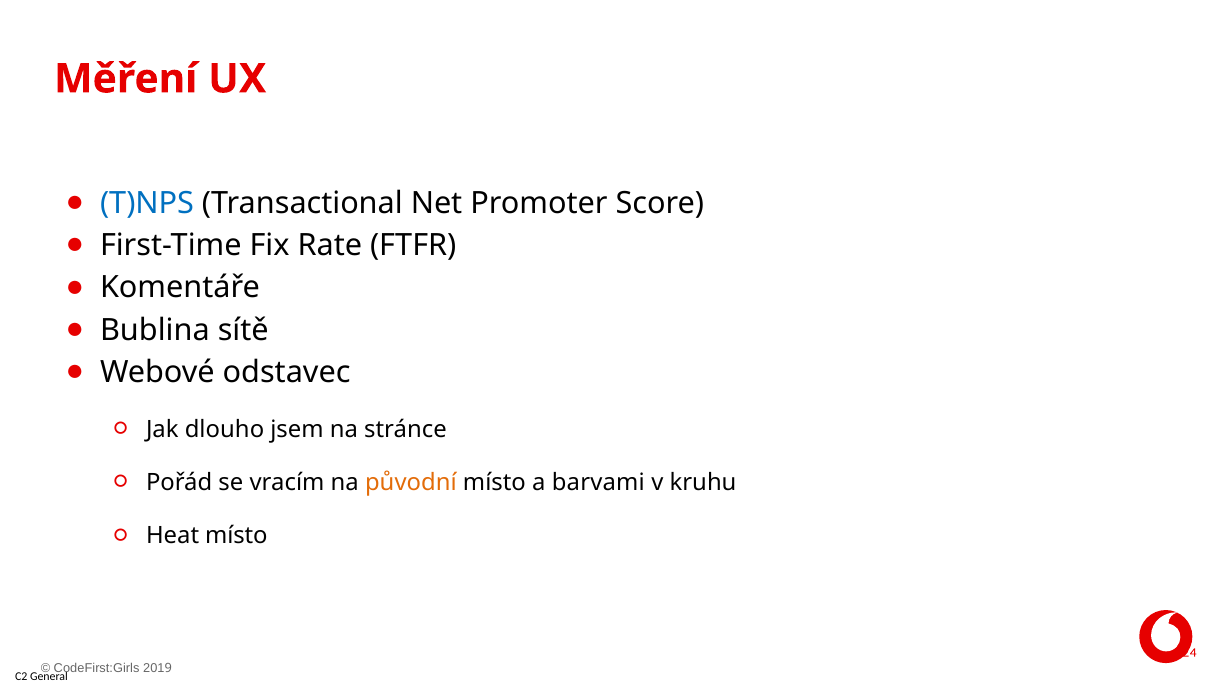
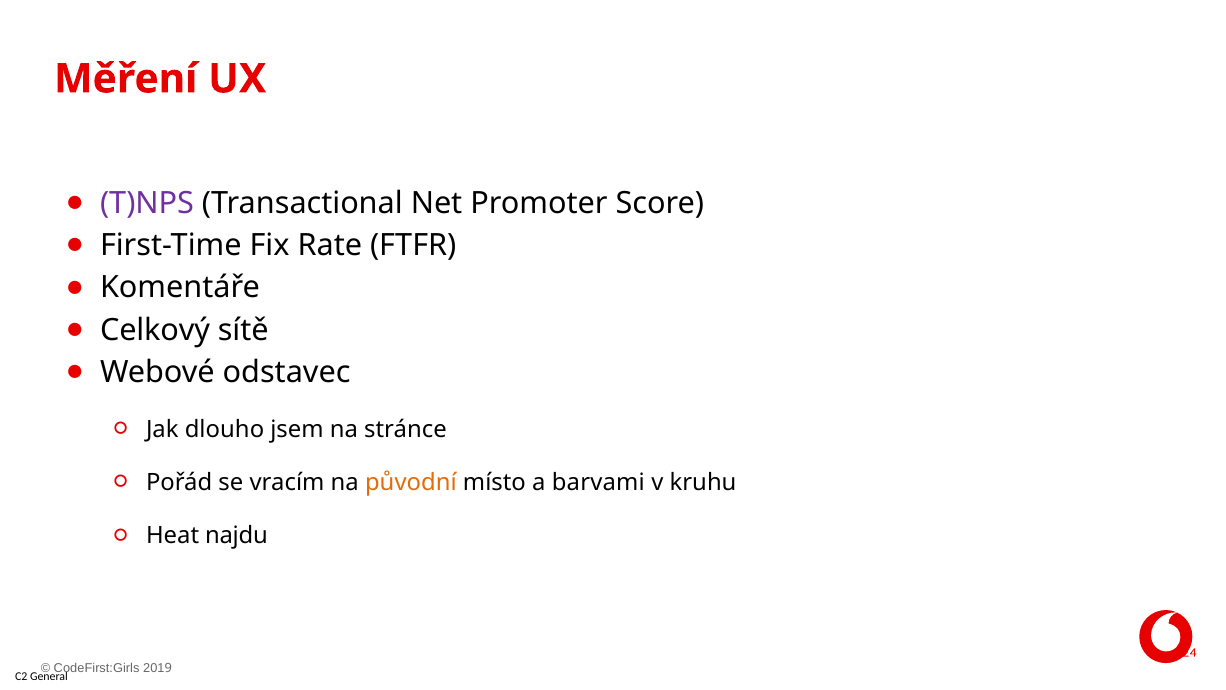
T)NPS colour: blue -> purple
Bublina: Bublina -> Celkový
Heat místo: místo -> najdu
